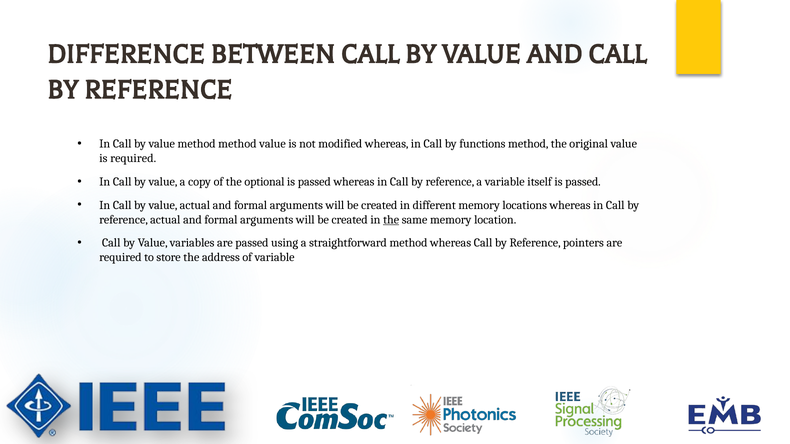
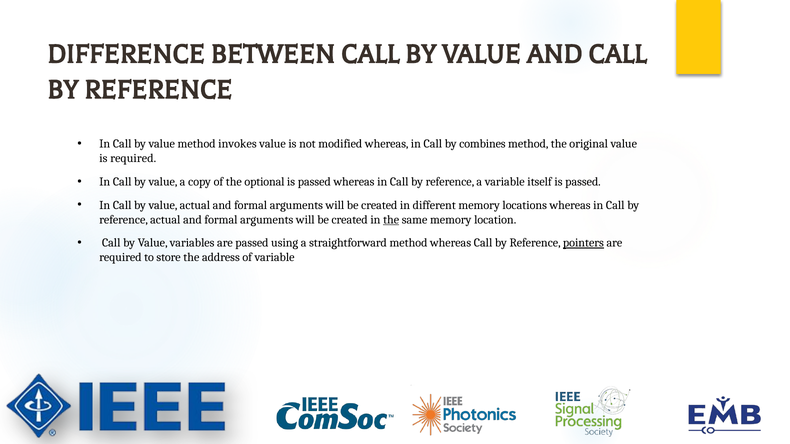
method method: method -> invokes
functions: functions -> combines
pointers underline: none -> present
